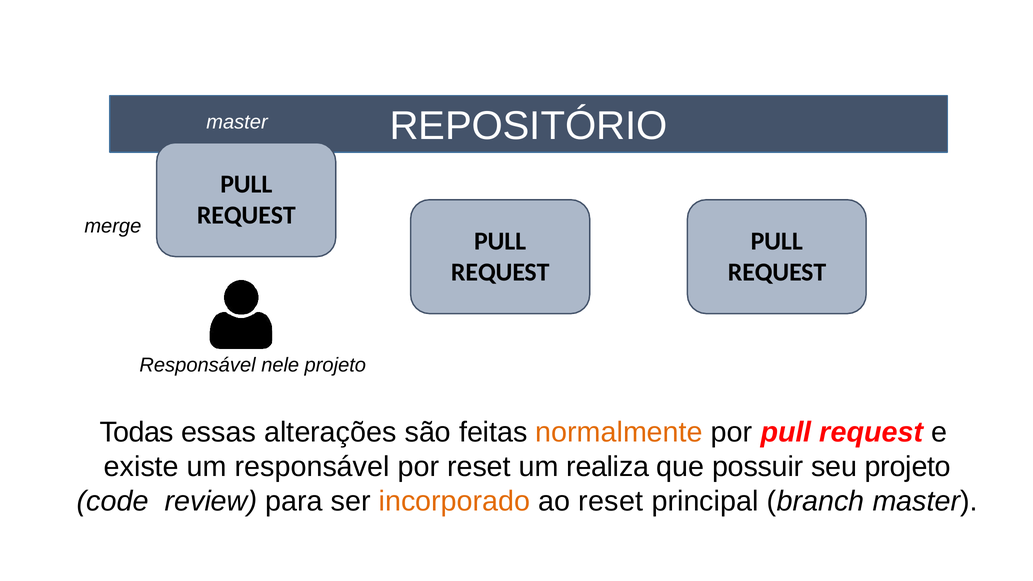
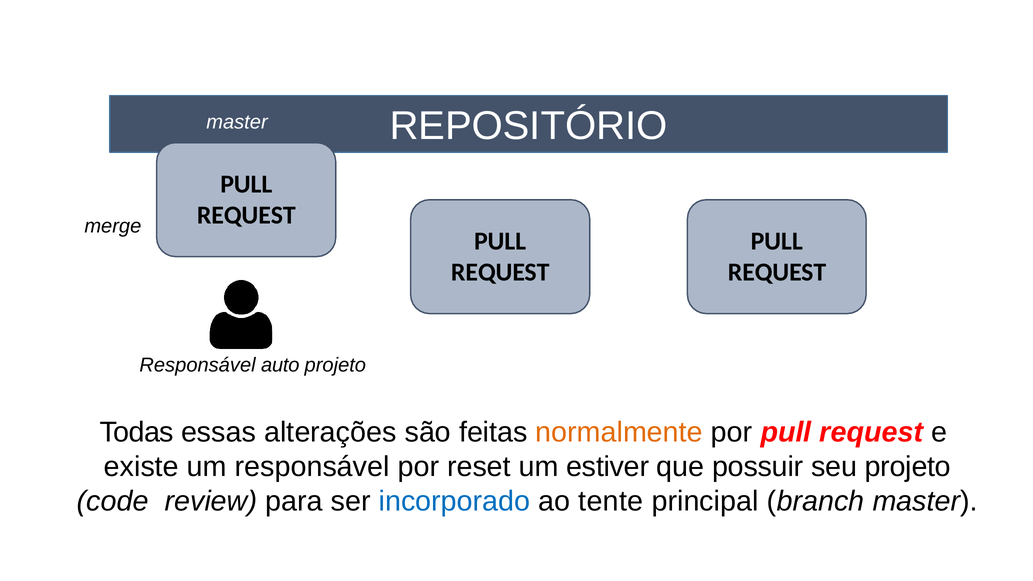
nele: nele -> auto
realiza: realiza -> estiver
incorporado colour: orange -> blue
ao reset: reset -> tente
